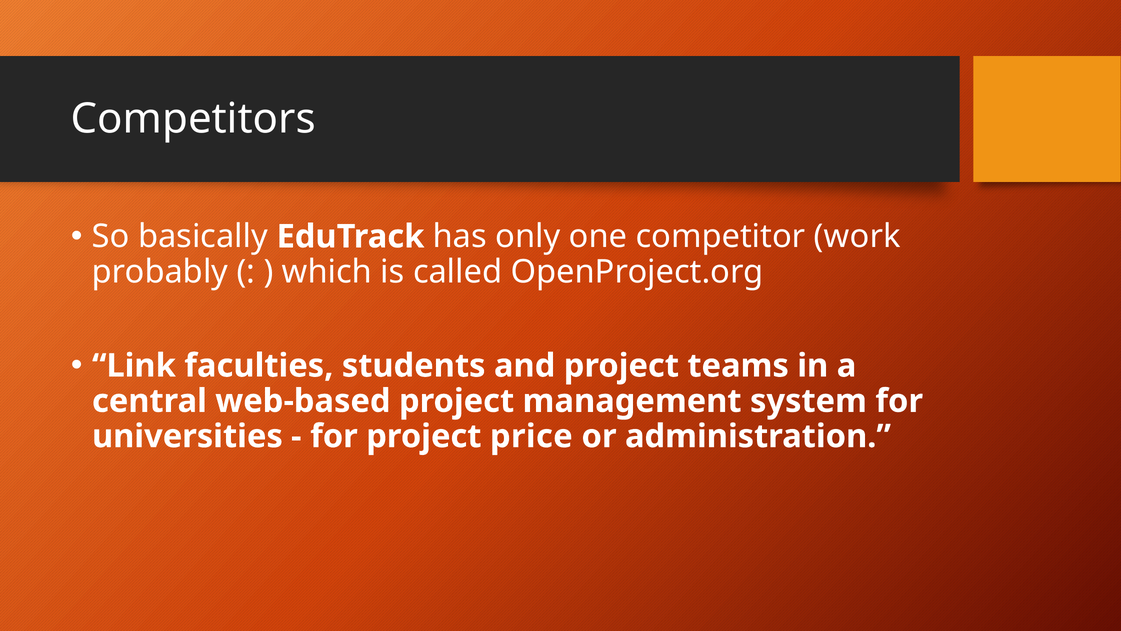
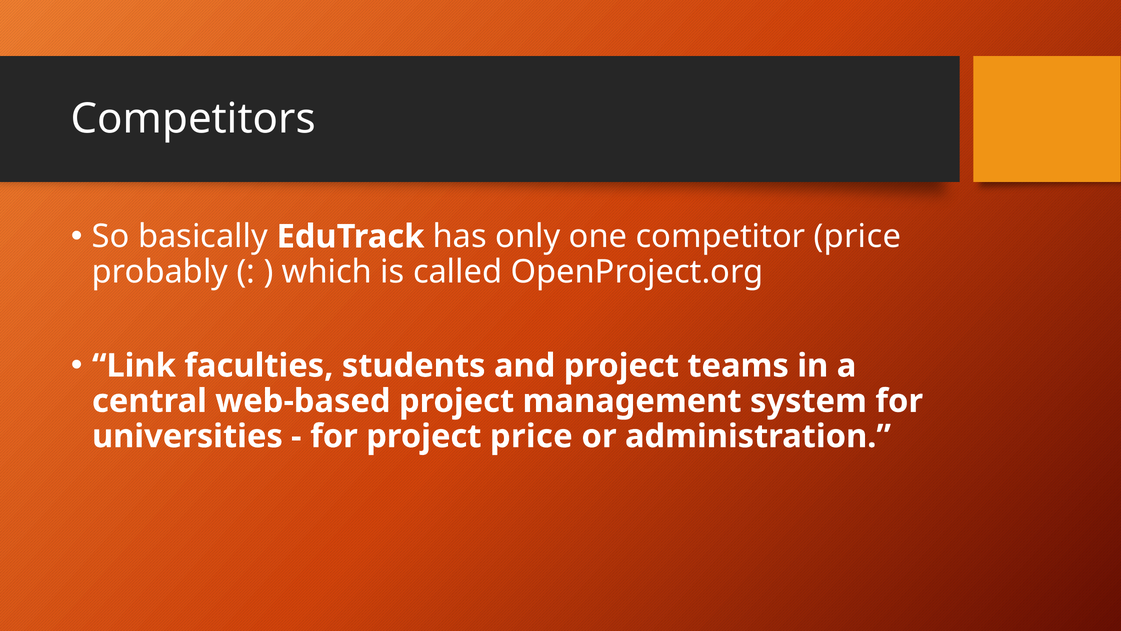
competitor work: work -> price
